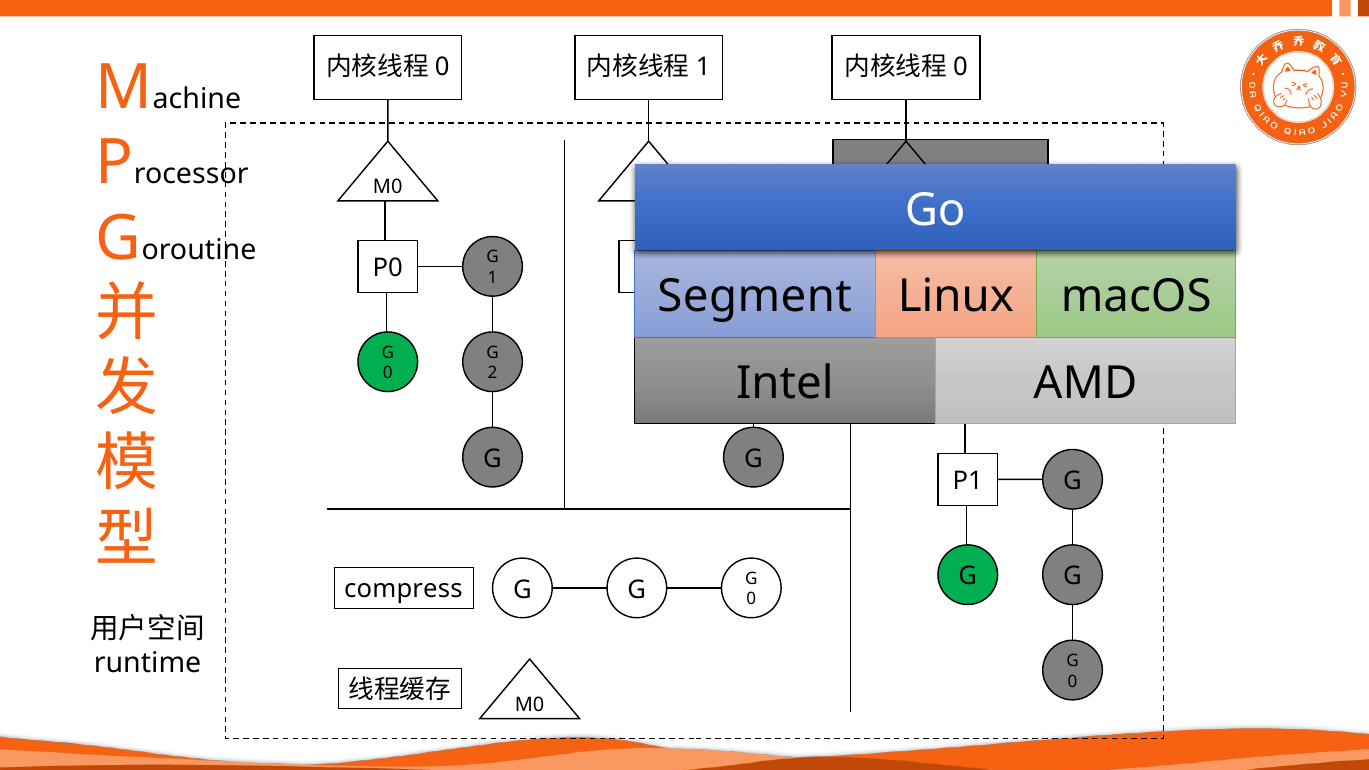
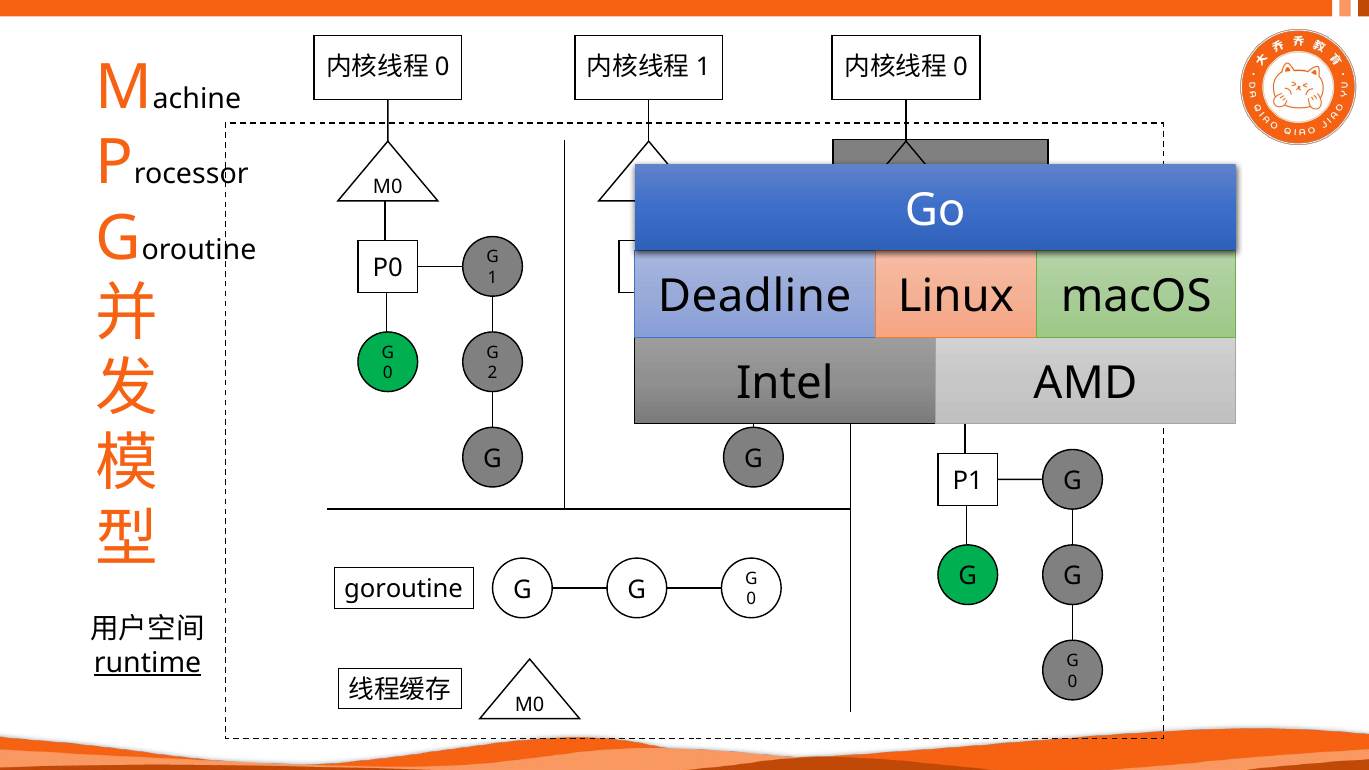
Segment: Segment -> Deadline
compress: compress -> goroutine
runtime underline: none -> present
